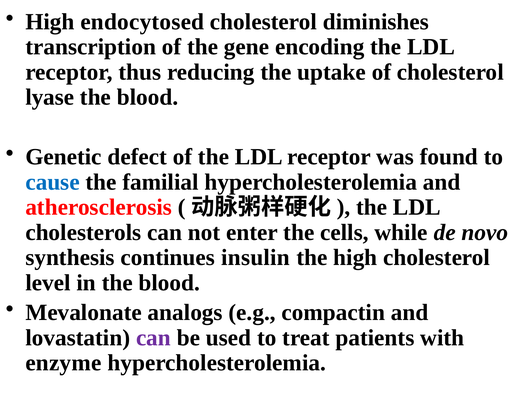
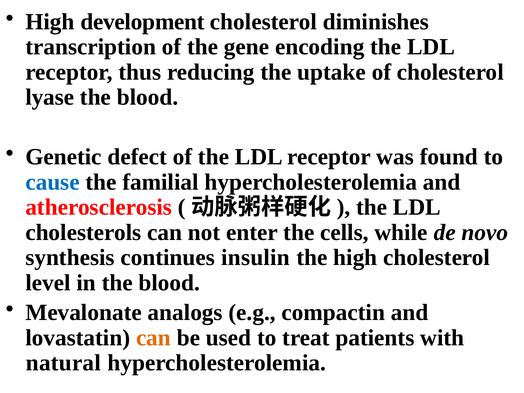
endocytosed: endocytosed -> development
can at (153, 338) colour: purple -> orange
enzyme: enzyme -> natural
